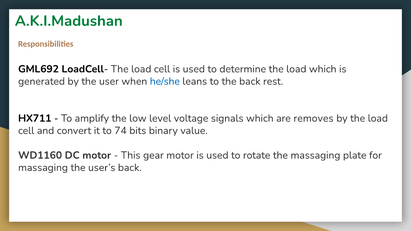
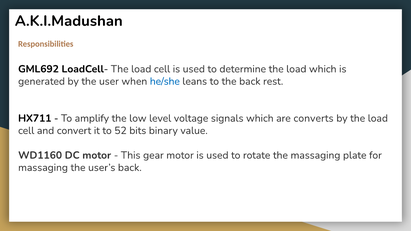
A.K.I.Madushan colour: green -> black
removes: removes -> converts
74: 74 -> 52
